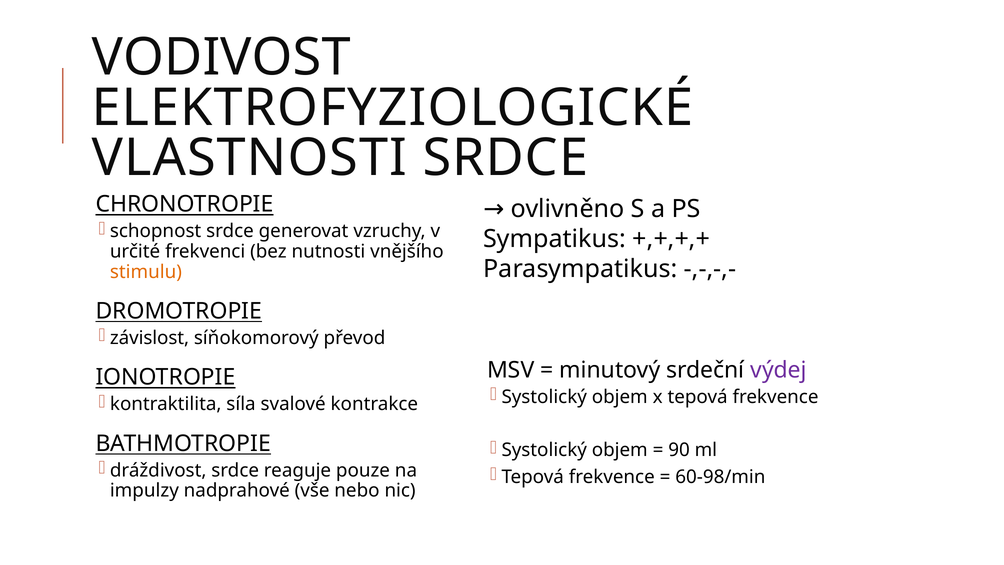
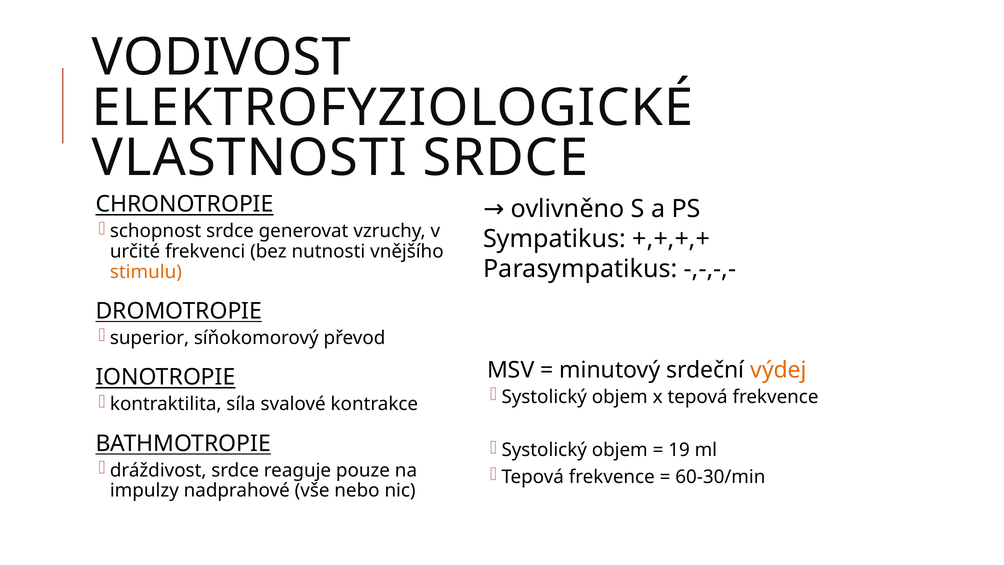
závislost: závislost -> superior
výdej colour: purple -> orange
90: 90 -> 19
60-98/min: 60-98/min -> 60-30/min
